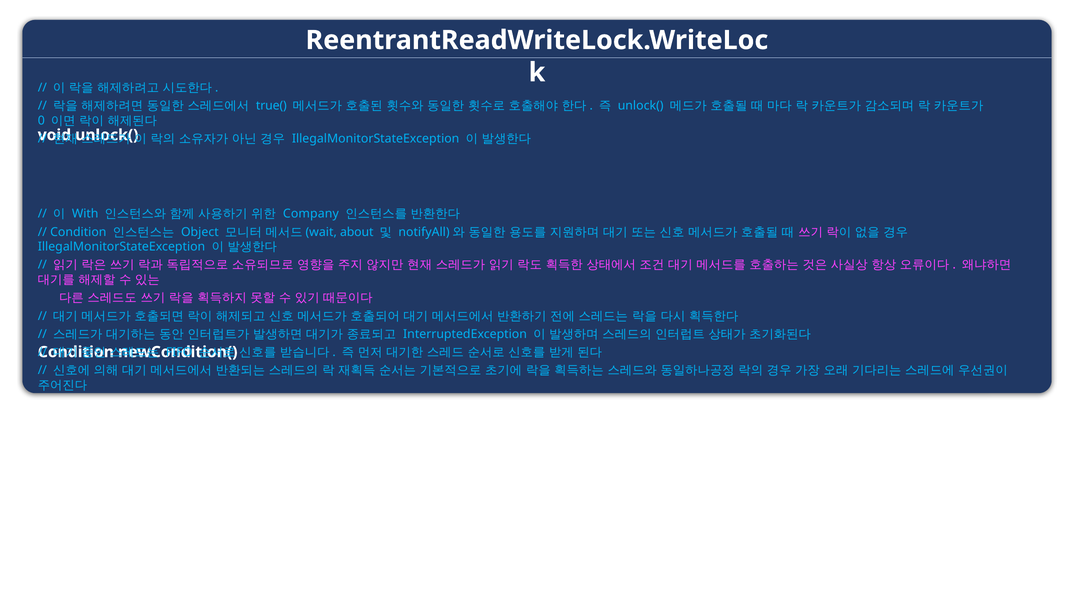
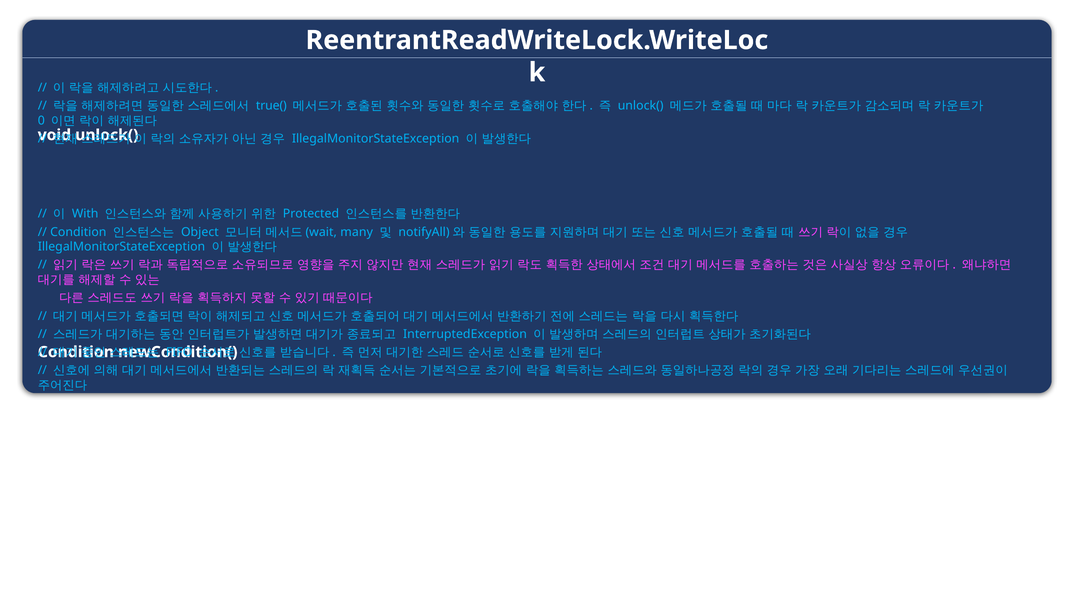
Company: Company -> Protected
about: about -> many
